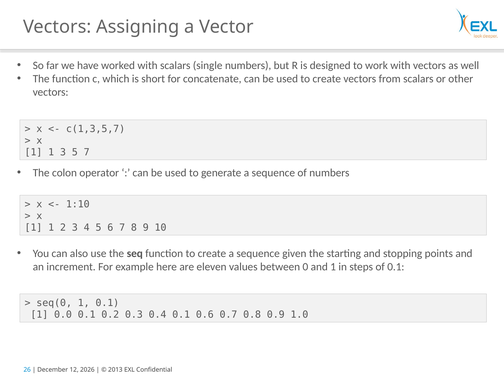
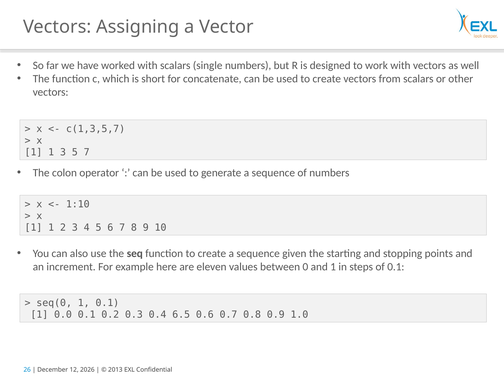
0.4 0.1: 0.1 -> 6.5
